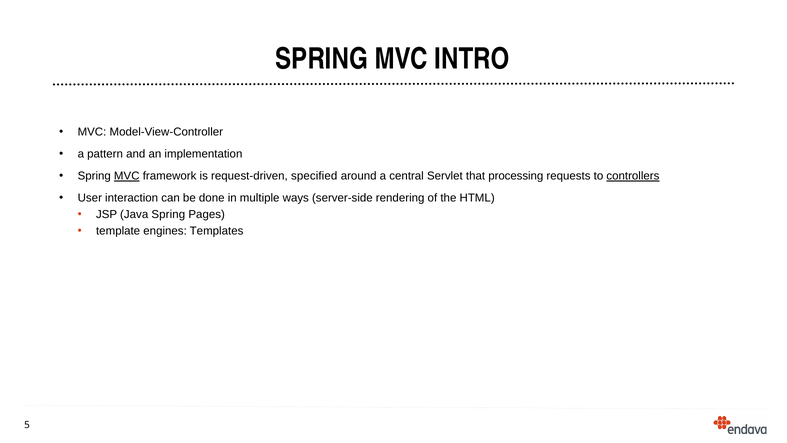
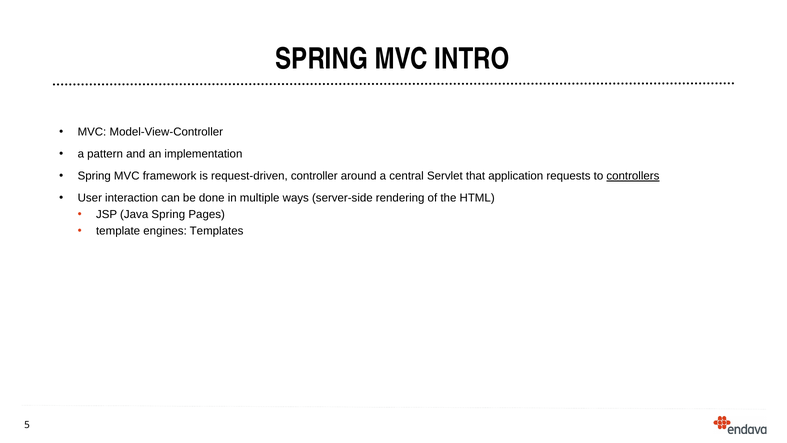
MVC at (127, 176) underline: present -> none
specified: specified -> controller
processing: processing -> application
